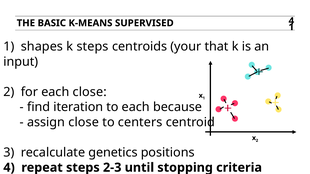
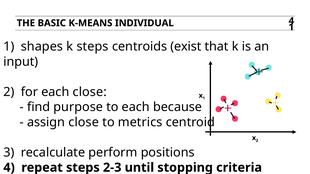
SUPERVISED: SUPERVISED -> INDIVIDUAL
your: your -> exist
iteration: iteration -> purpose
centers: centers -> metrics
genetics: genetics -> perform
